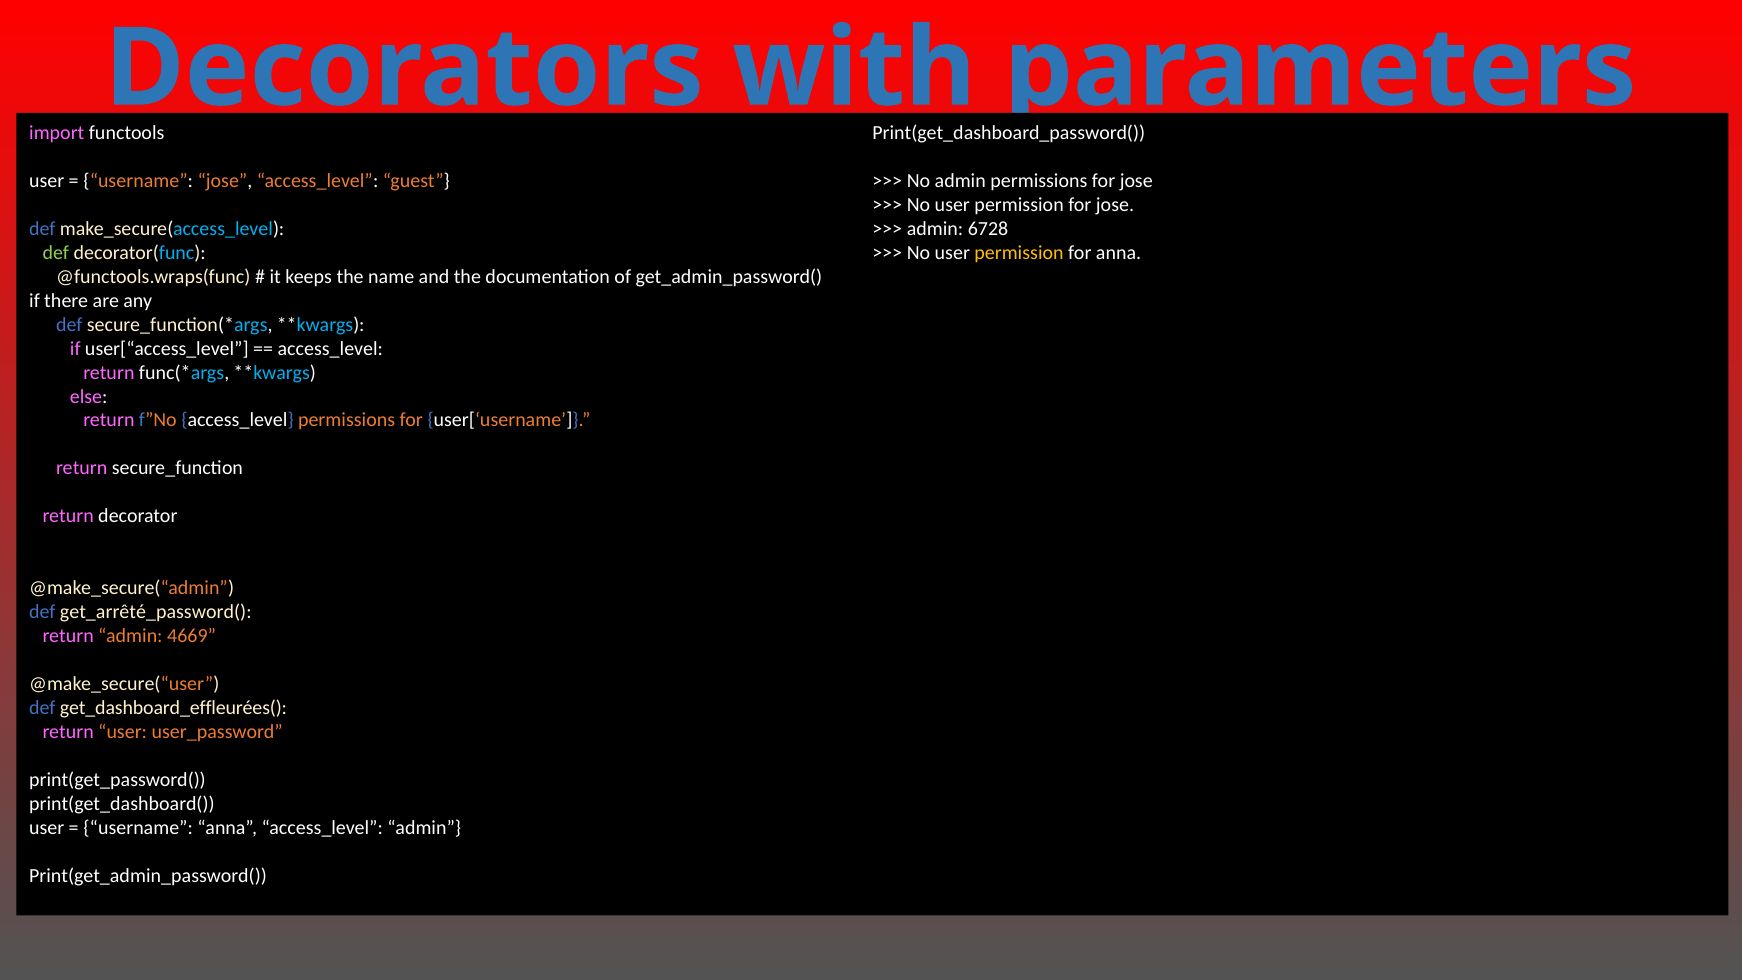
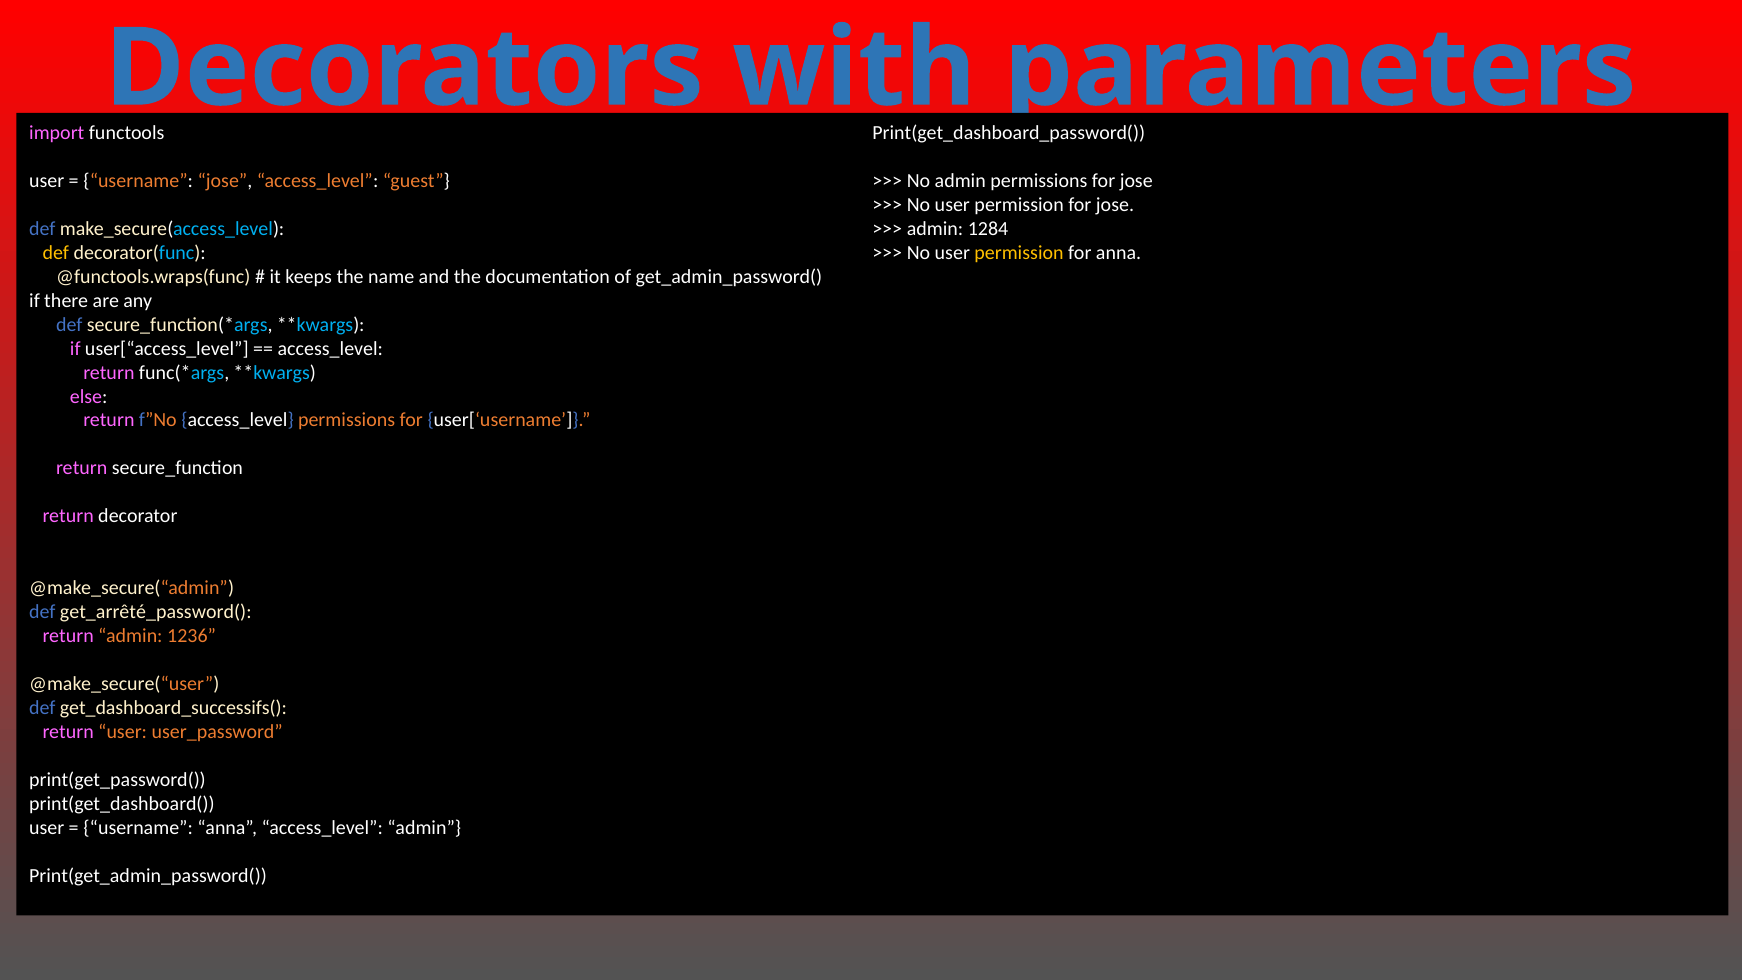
6728: 6728 -> 1284
def at (56, 253) colour: light green -> yellow
4669: 4669 -> 1236
get_dashboard_effleurées(: get_dashboard_effleurées( -> get_dashboard_successifs(
